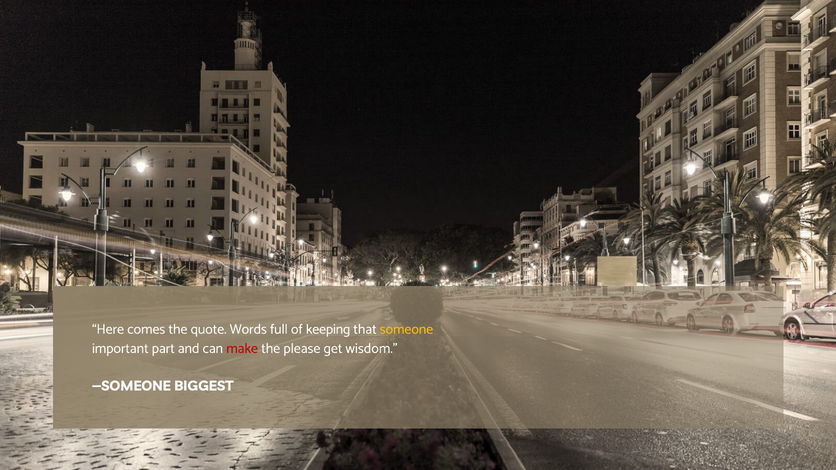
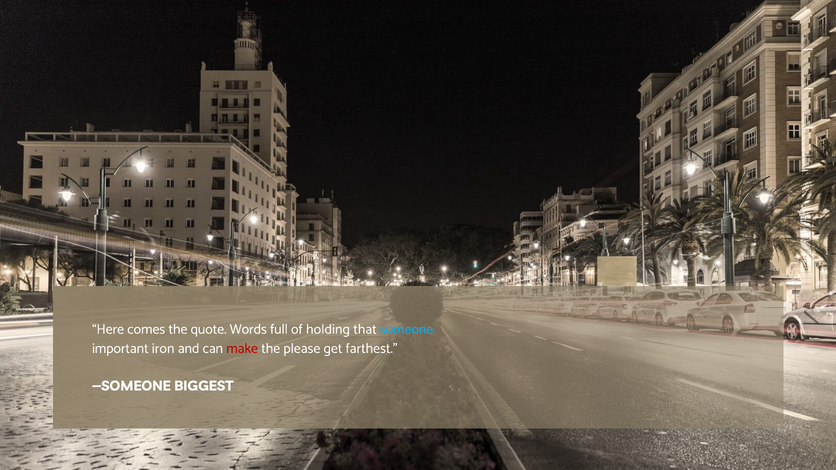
keeping: keeping -> holding
someone colour: yellow -> light blue
part: part -> iron
wisdom: wisdom -> farthest
